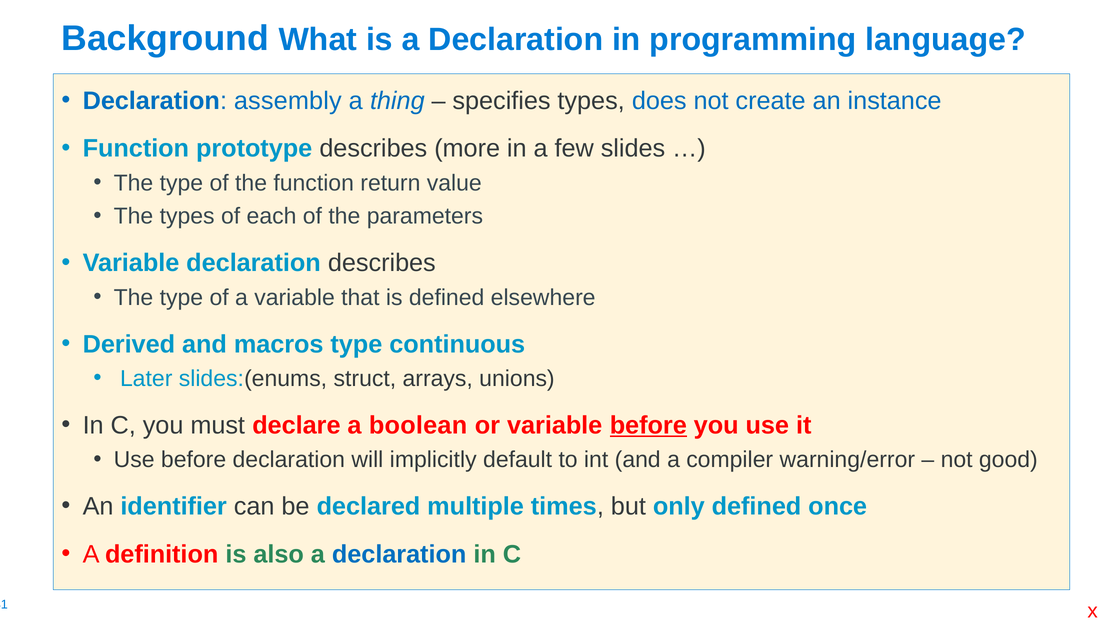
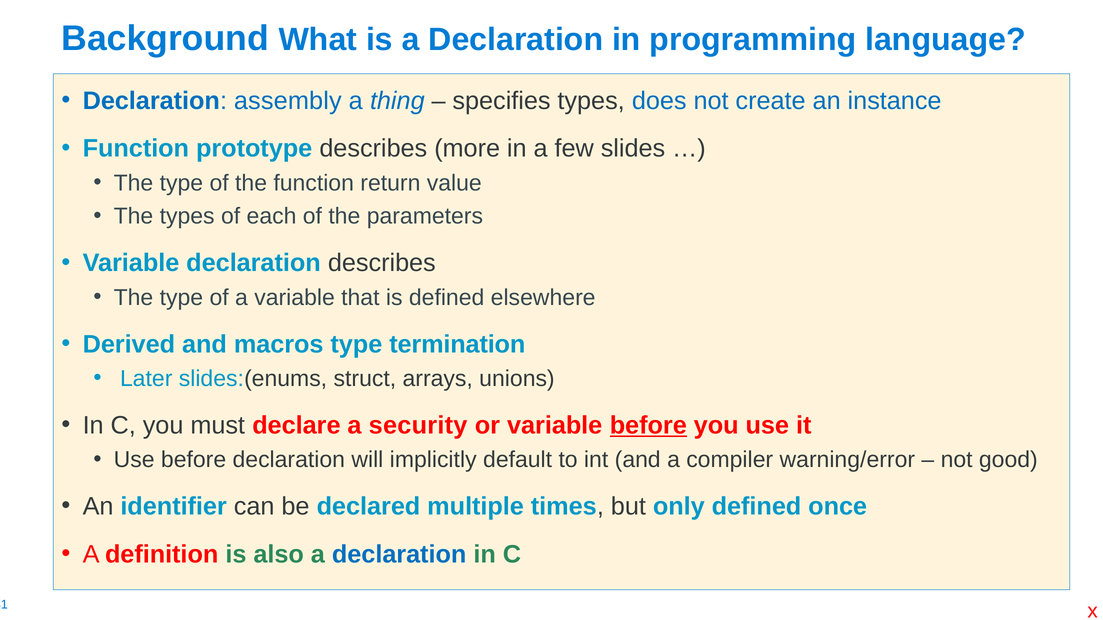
continuous: continuous -> termination
boolean: boolean -> security
